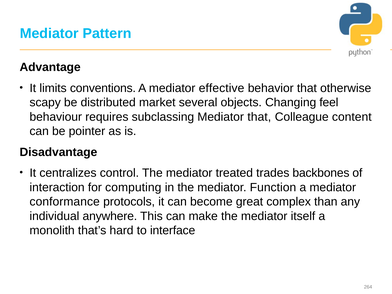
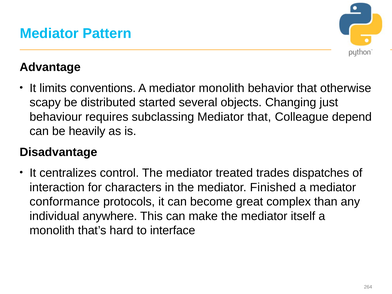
mediator effective: effective -> monolith
market: market -> started
feel: feel -> just
content: content -> depend
pointer: pointer -> heavily
backbones: backbones -> dispatches
computing: computing -> characters
Function: Function -> Finished
